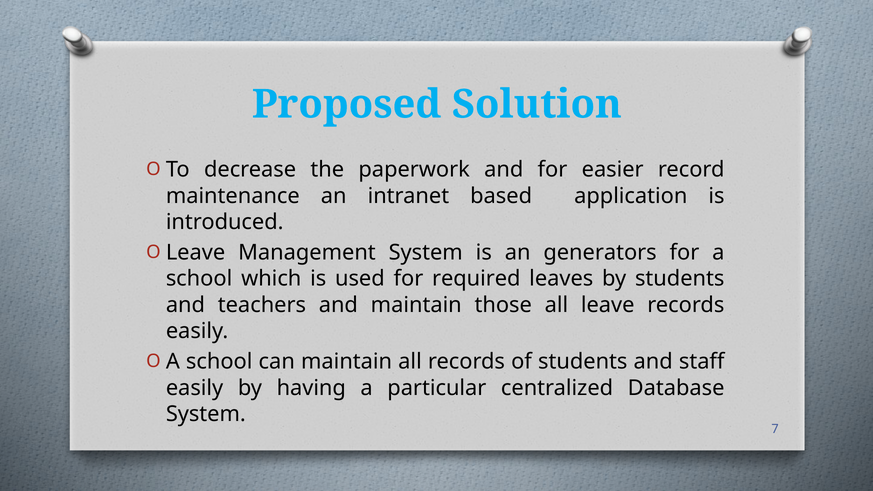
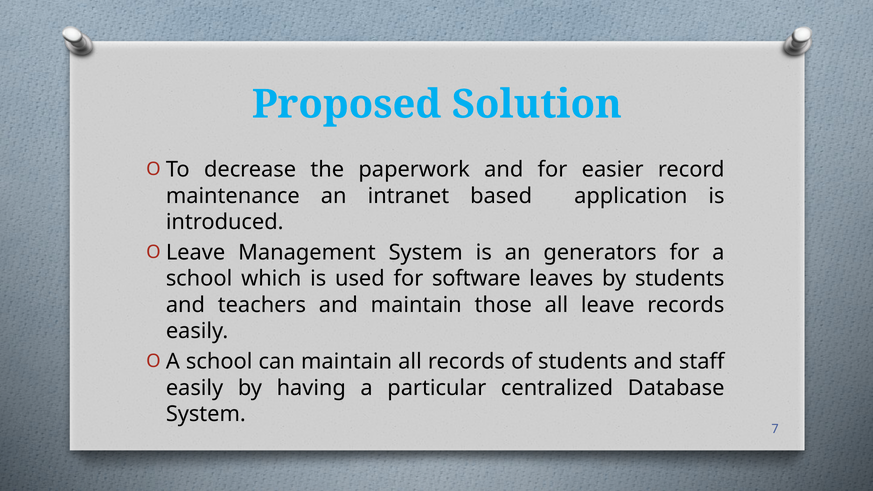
required: required -> software
